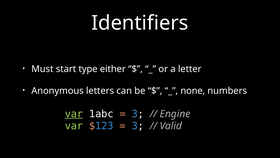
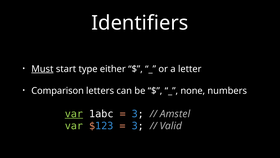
Must underline: none -> present
Anonymous: Anonymous -> Comparison
Engine: Engine -> Amstel
